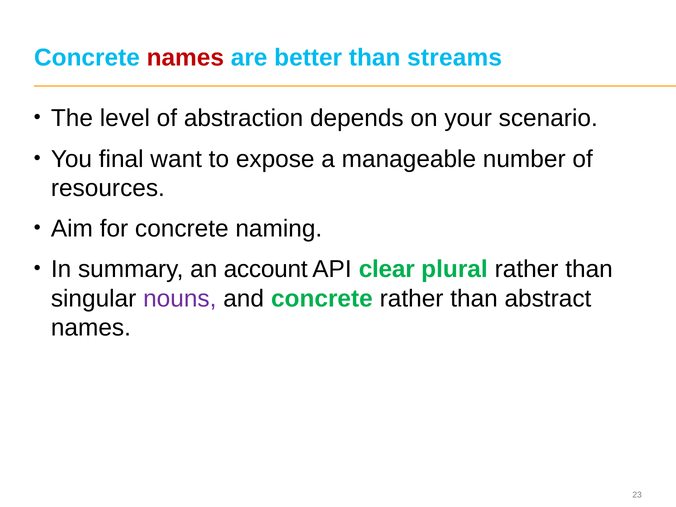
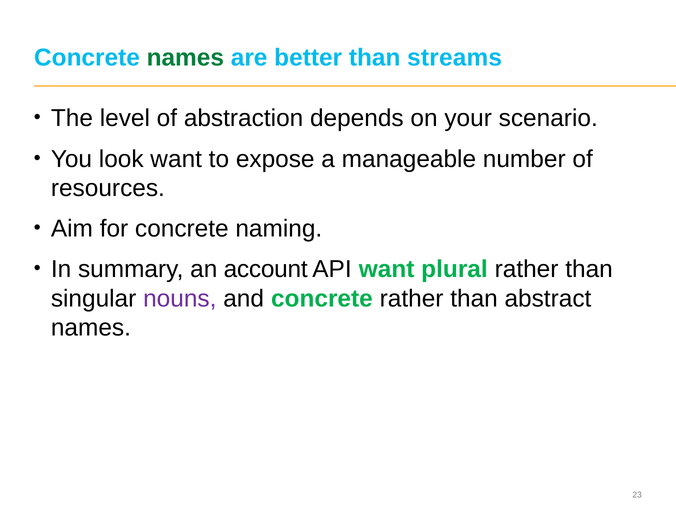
names at (185, 58) colour: red -> green
final: final -> look
API clear: clear -> want
